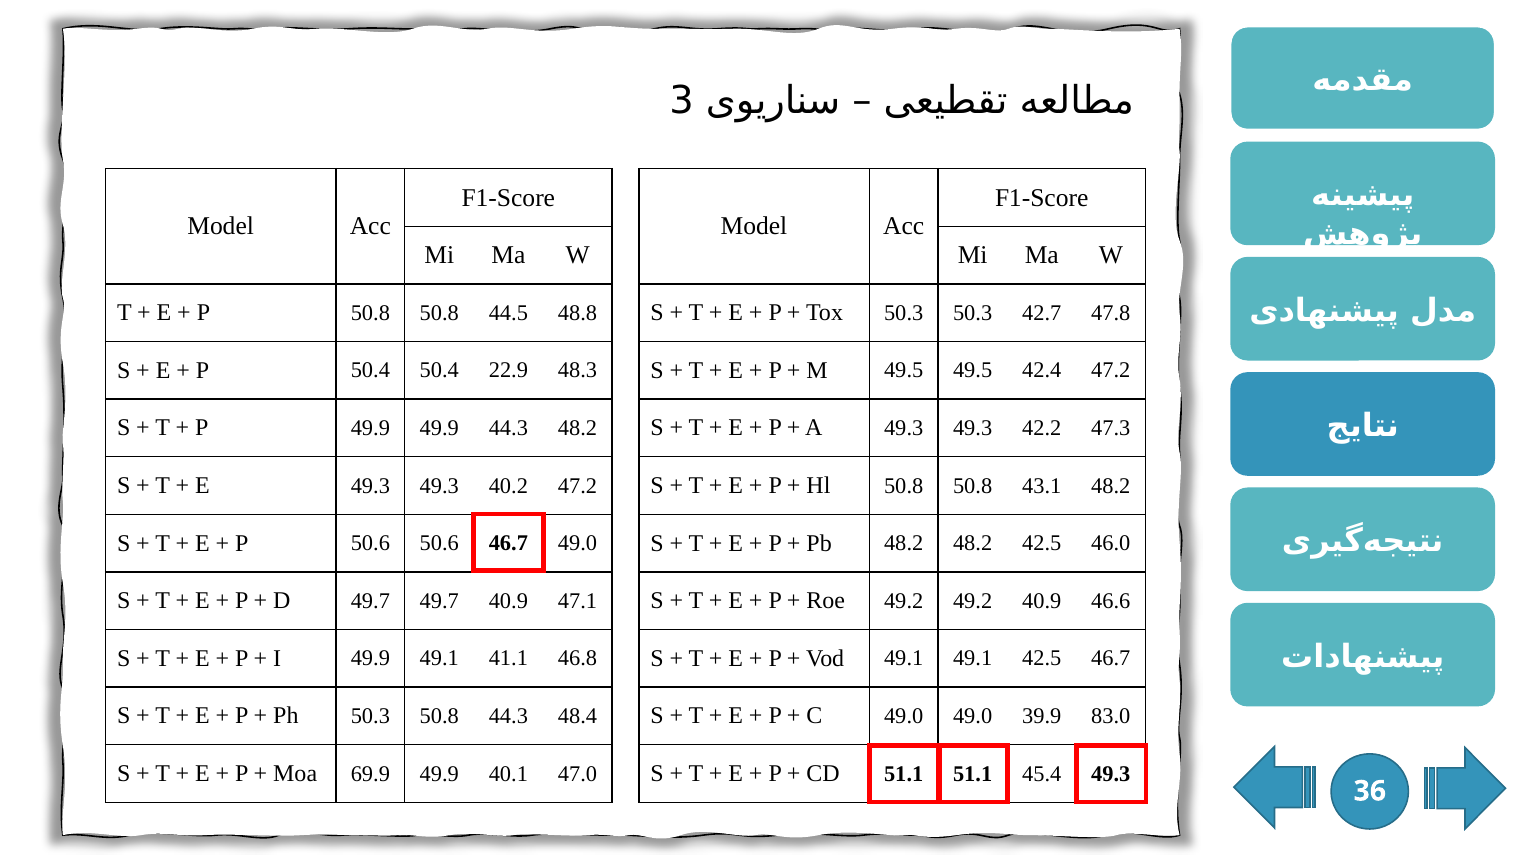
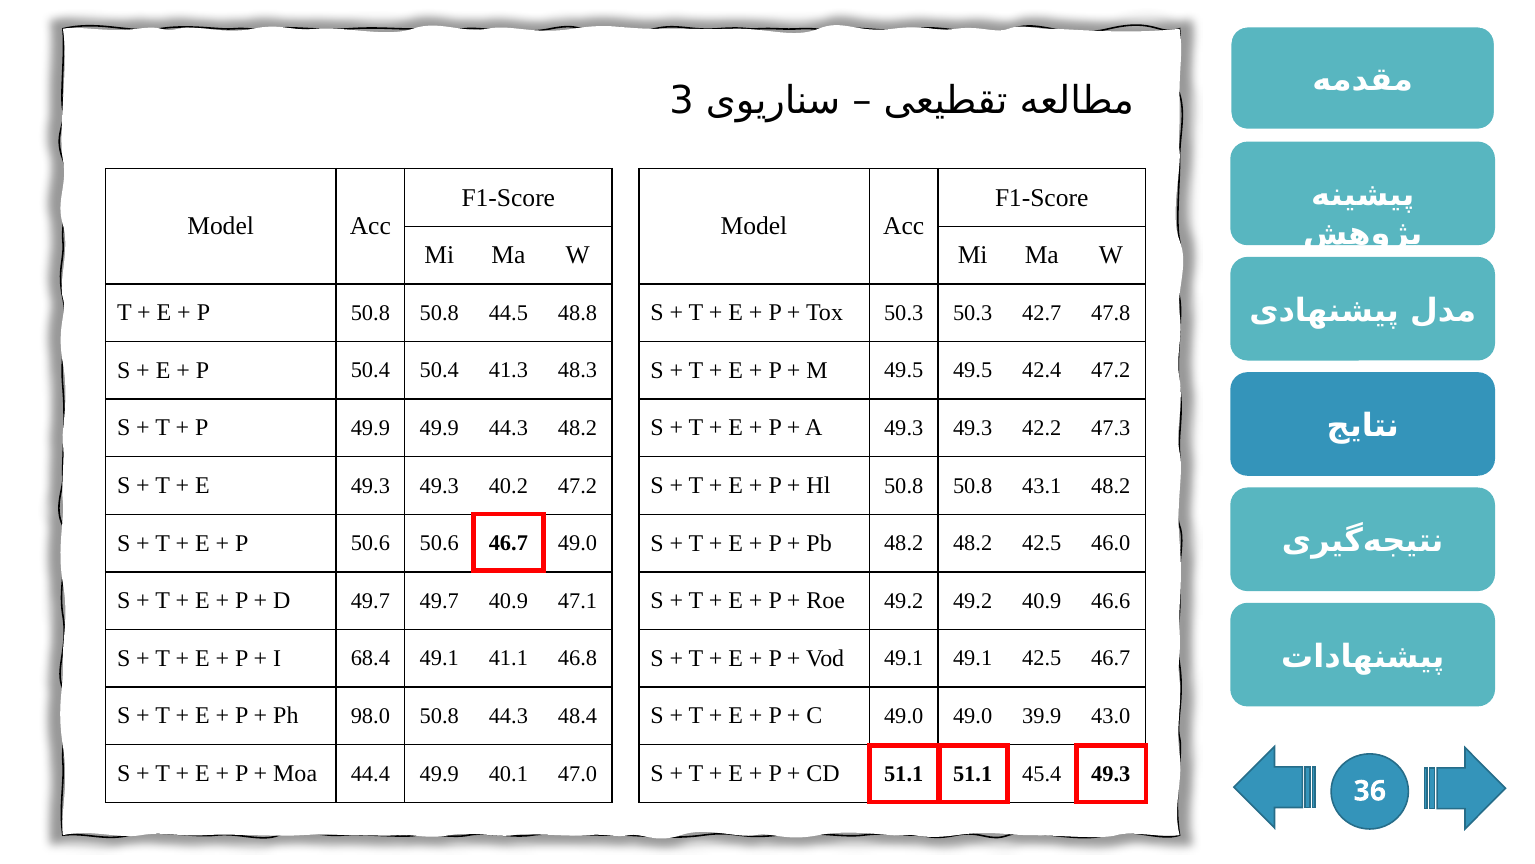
22.9: 22.9 -> 41.3
I 49.9: 49.9 -> 68.4
Ph 50.3: 50.3 -> 98.0
83.0: 83.0 -> 43.0
69.9: 69.9 -> 44.4
